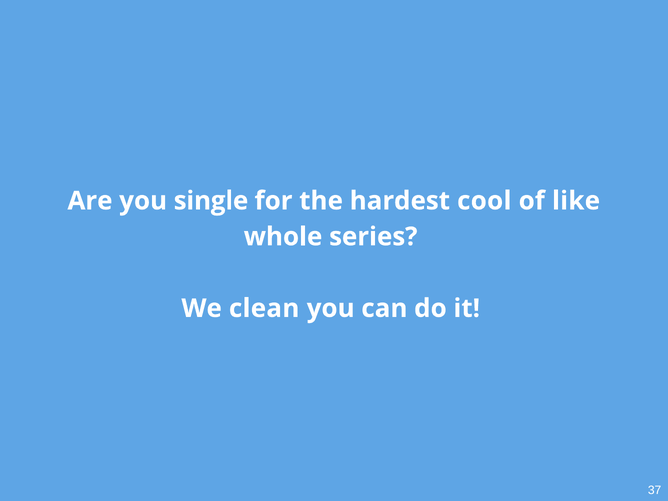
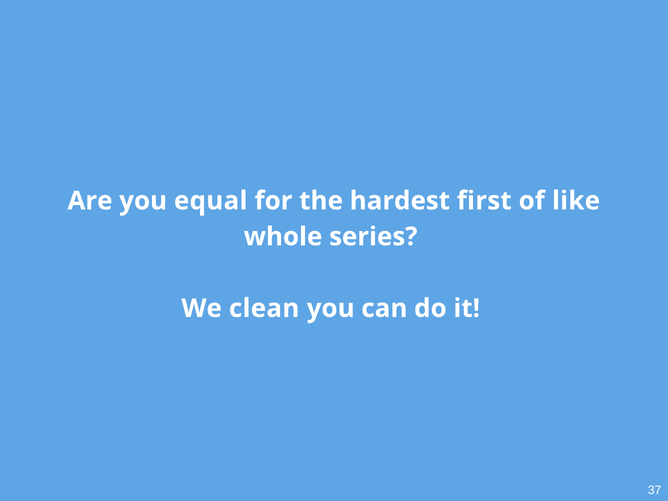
single: single -> equal
cool: cool -> first
